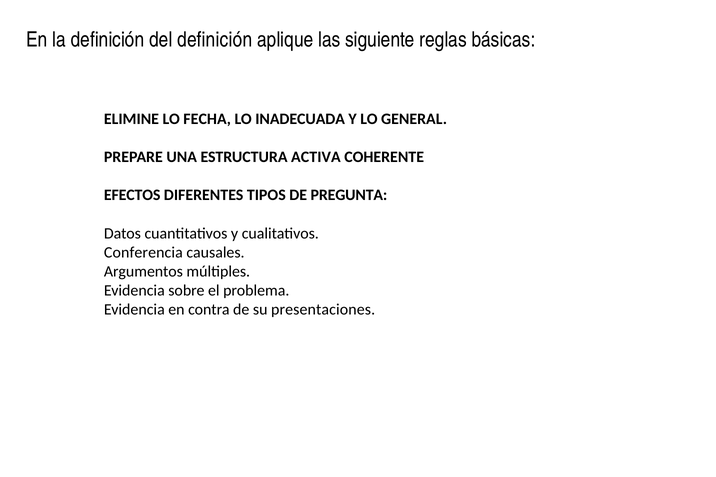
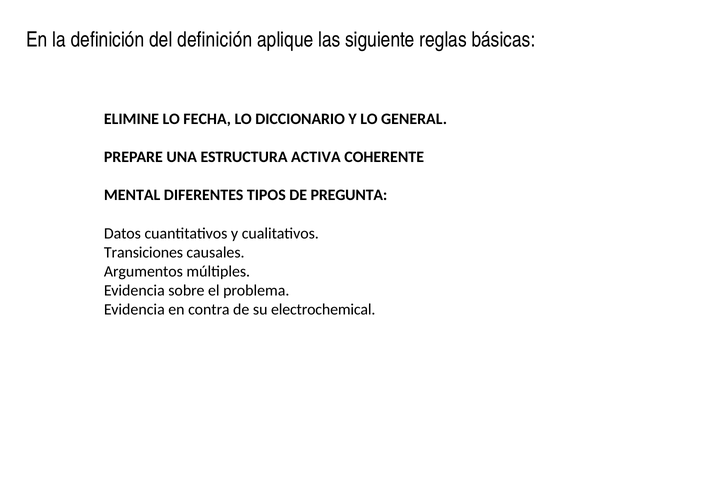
INADECUADA: INADECUADA -> DICCIONARIO
EFECTOS: EFECTOS -> MENTAL
Conferencia: Conferencia -> Transiciones
presentaciones: presentaciones -> electrochemical
